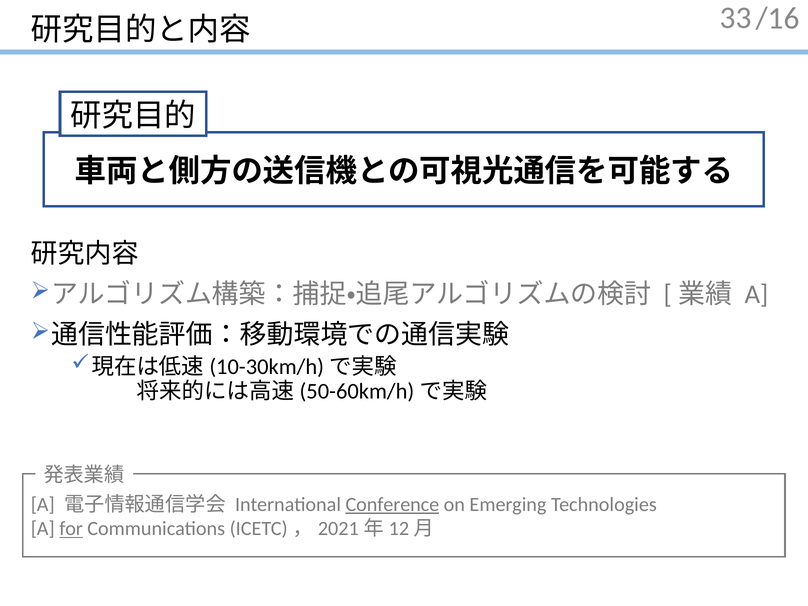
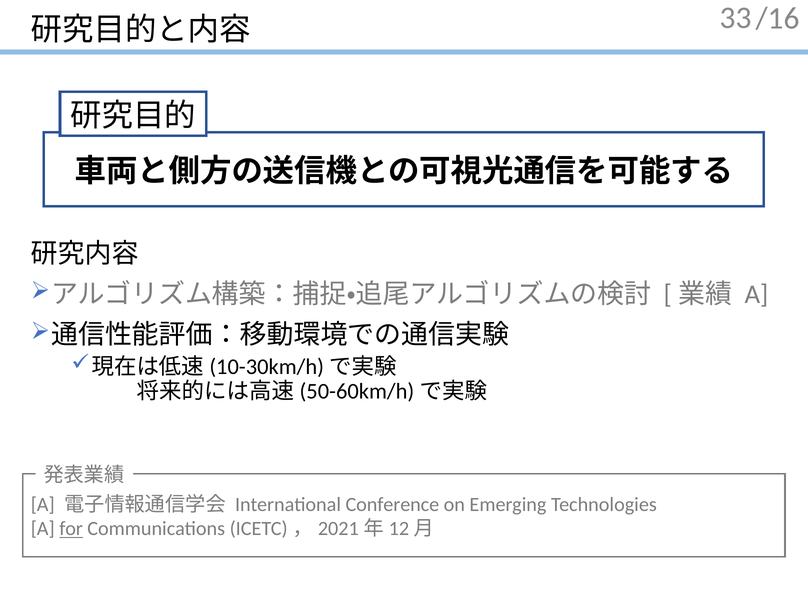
Conference underline: present -> none
